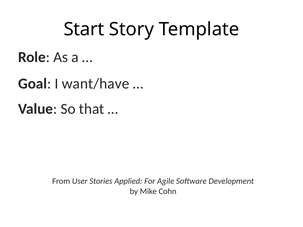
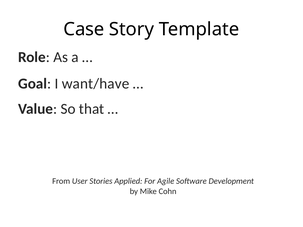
Start: Start -> Case
